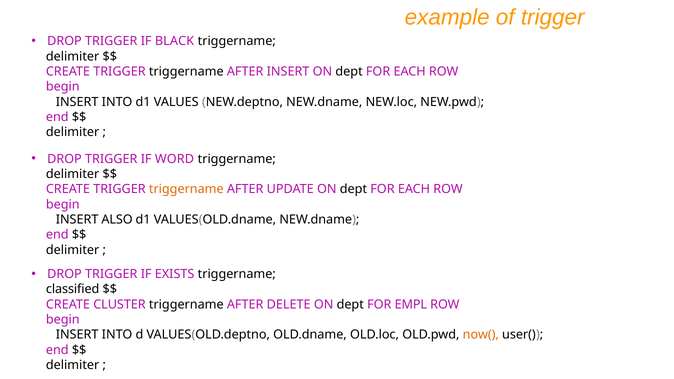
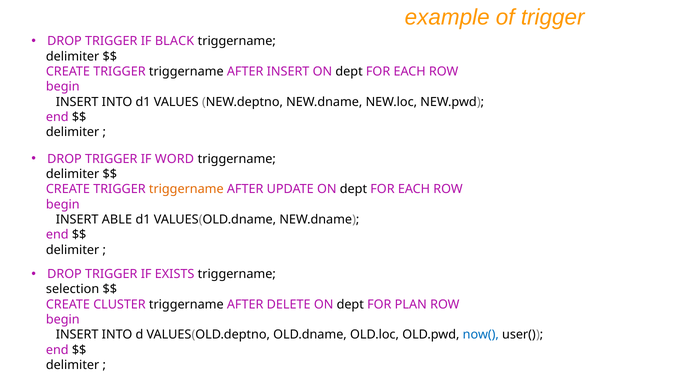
ALSO: ALSO -> ABLE
classified: classified -> selection
EMPL: EMPL -> PLAN
now( colour: orange -> blue
